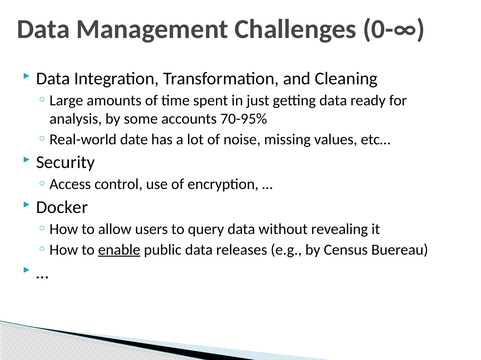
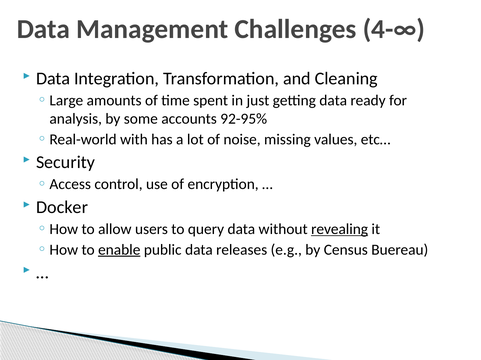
0-∞: 0-∞ -> 4-∞
70-95%: 70-95% -> 92-95%
date: date -> with
revealing underline: none -> present
